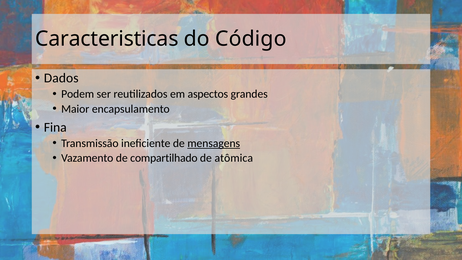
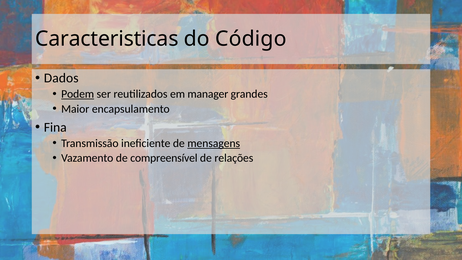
Podem underline: none -> present
aspectos: aspectos -> manager
compartilhado: compartilhado -> compreensível
atômica: atômica -> relações
